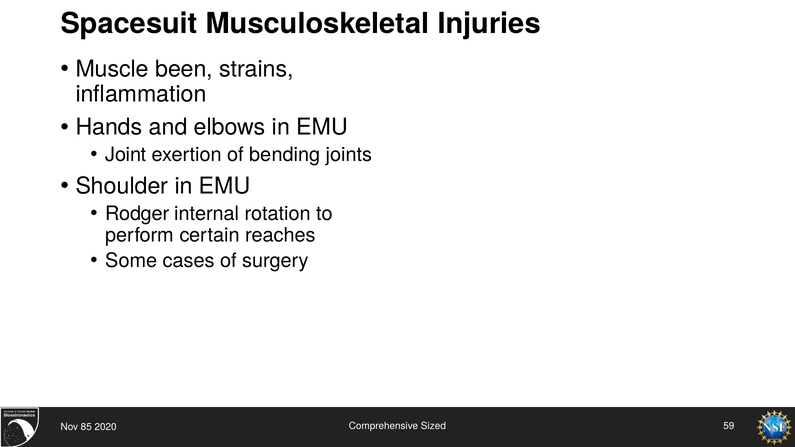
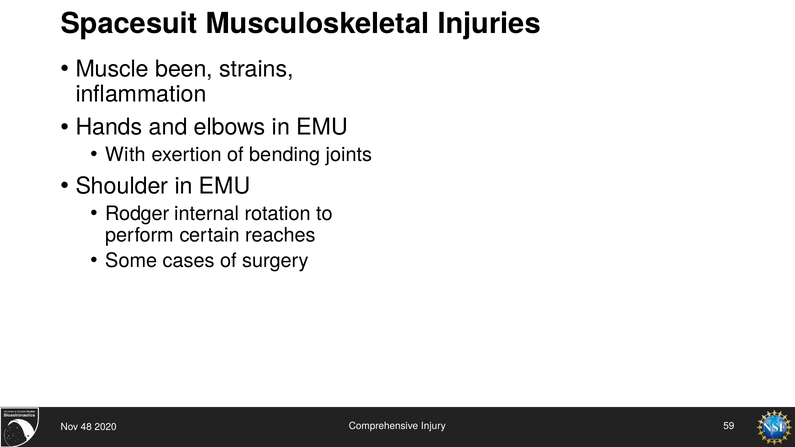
Joint: Joint -> With
Sized: Sized -> Injury
85: 85 -> 48
